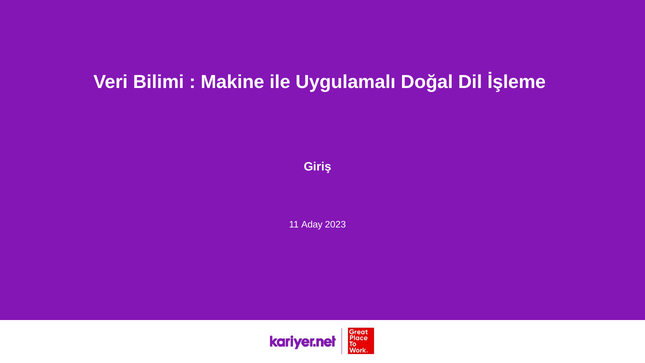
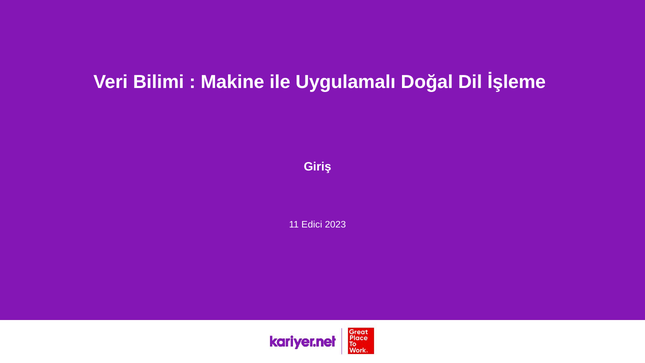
Aday: Aday -> Edici
